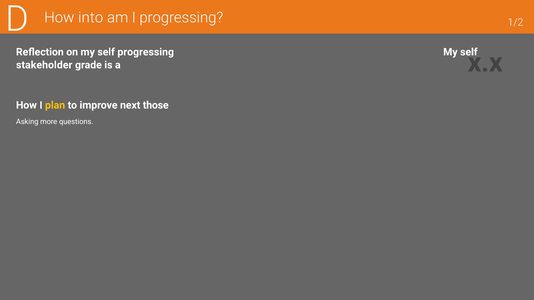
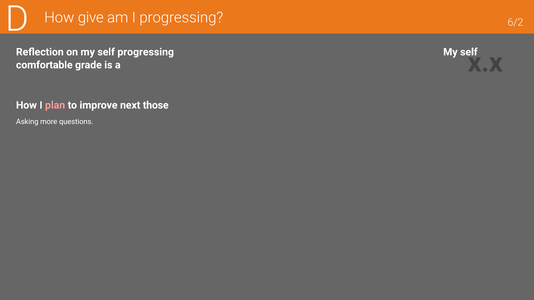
into: into -> give
1/2: 1/2 -> 6/2
stakeholder: stakeholder -> comfortable
plan colour: yellow -> pink
